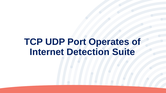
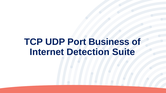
Operates: Operates -> Business
